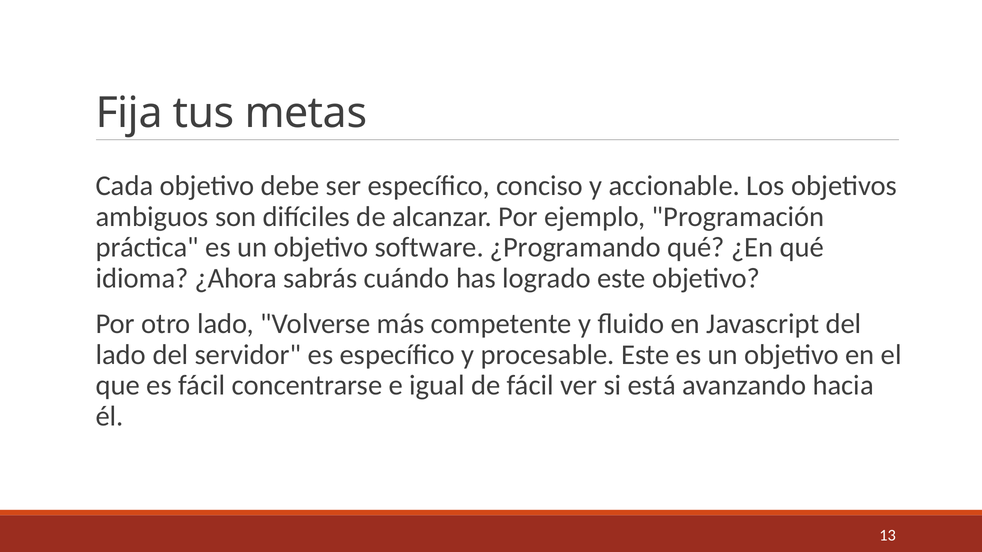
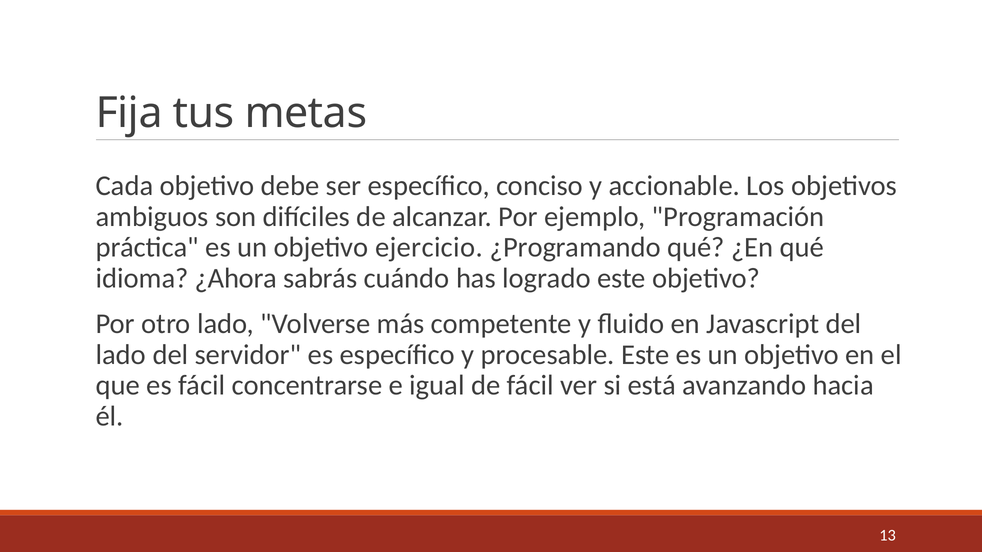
software: software -> ejercicio
